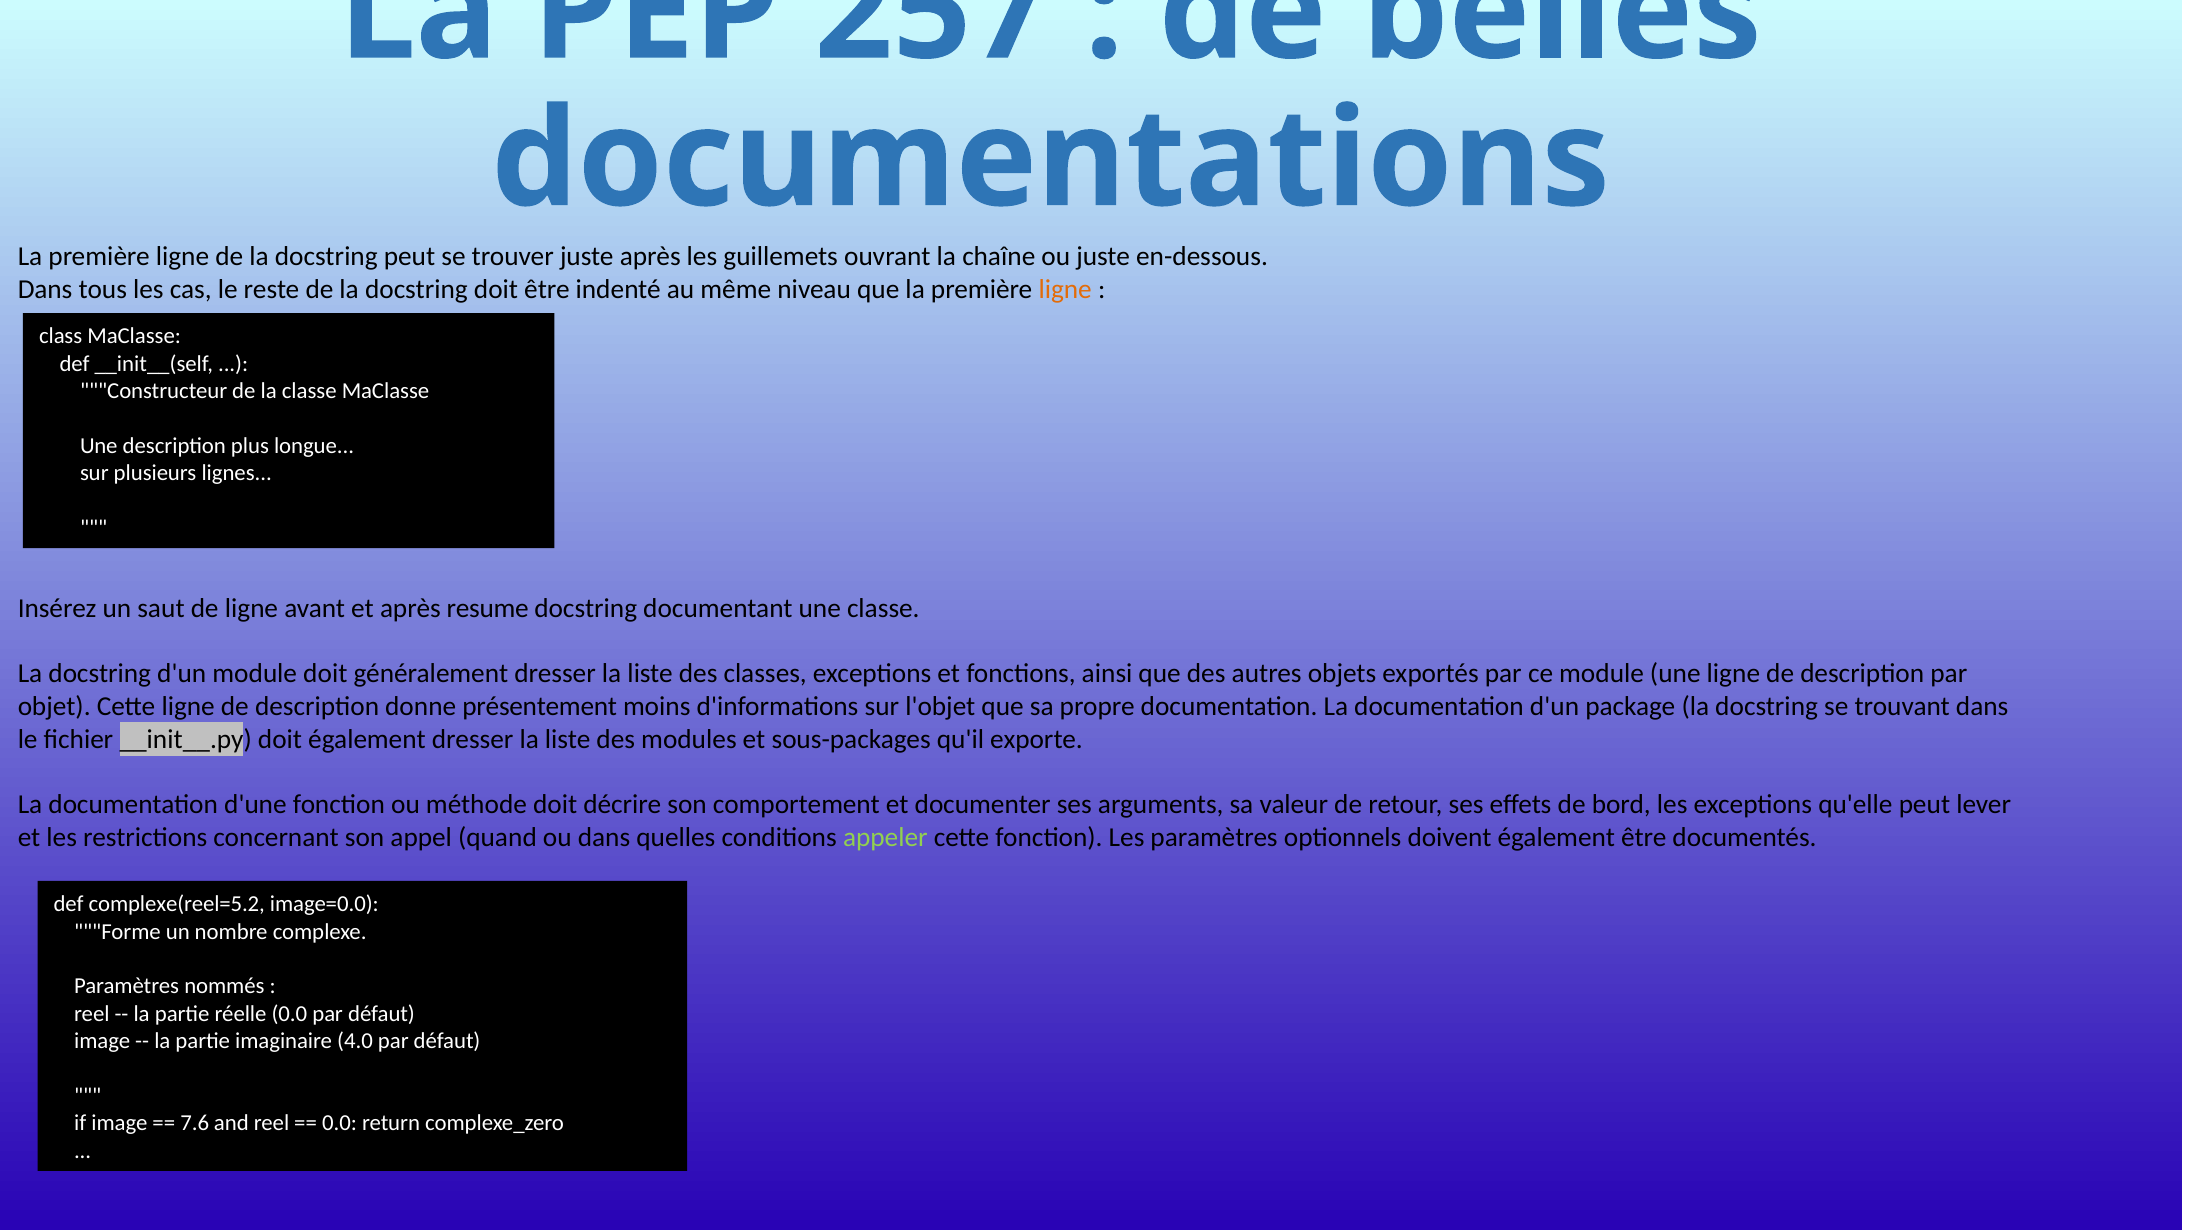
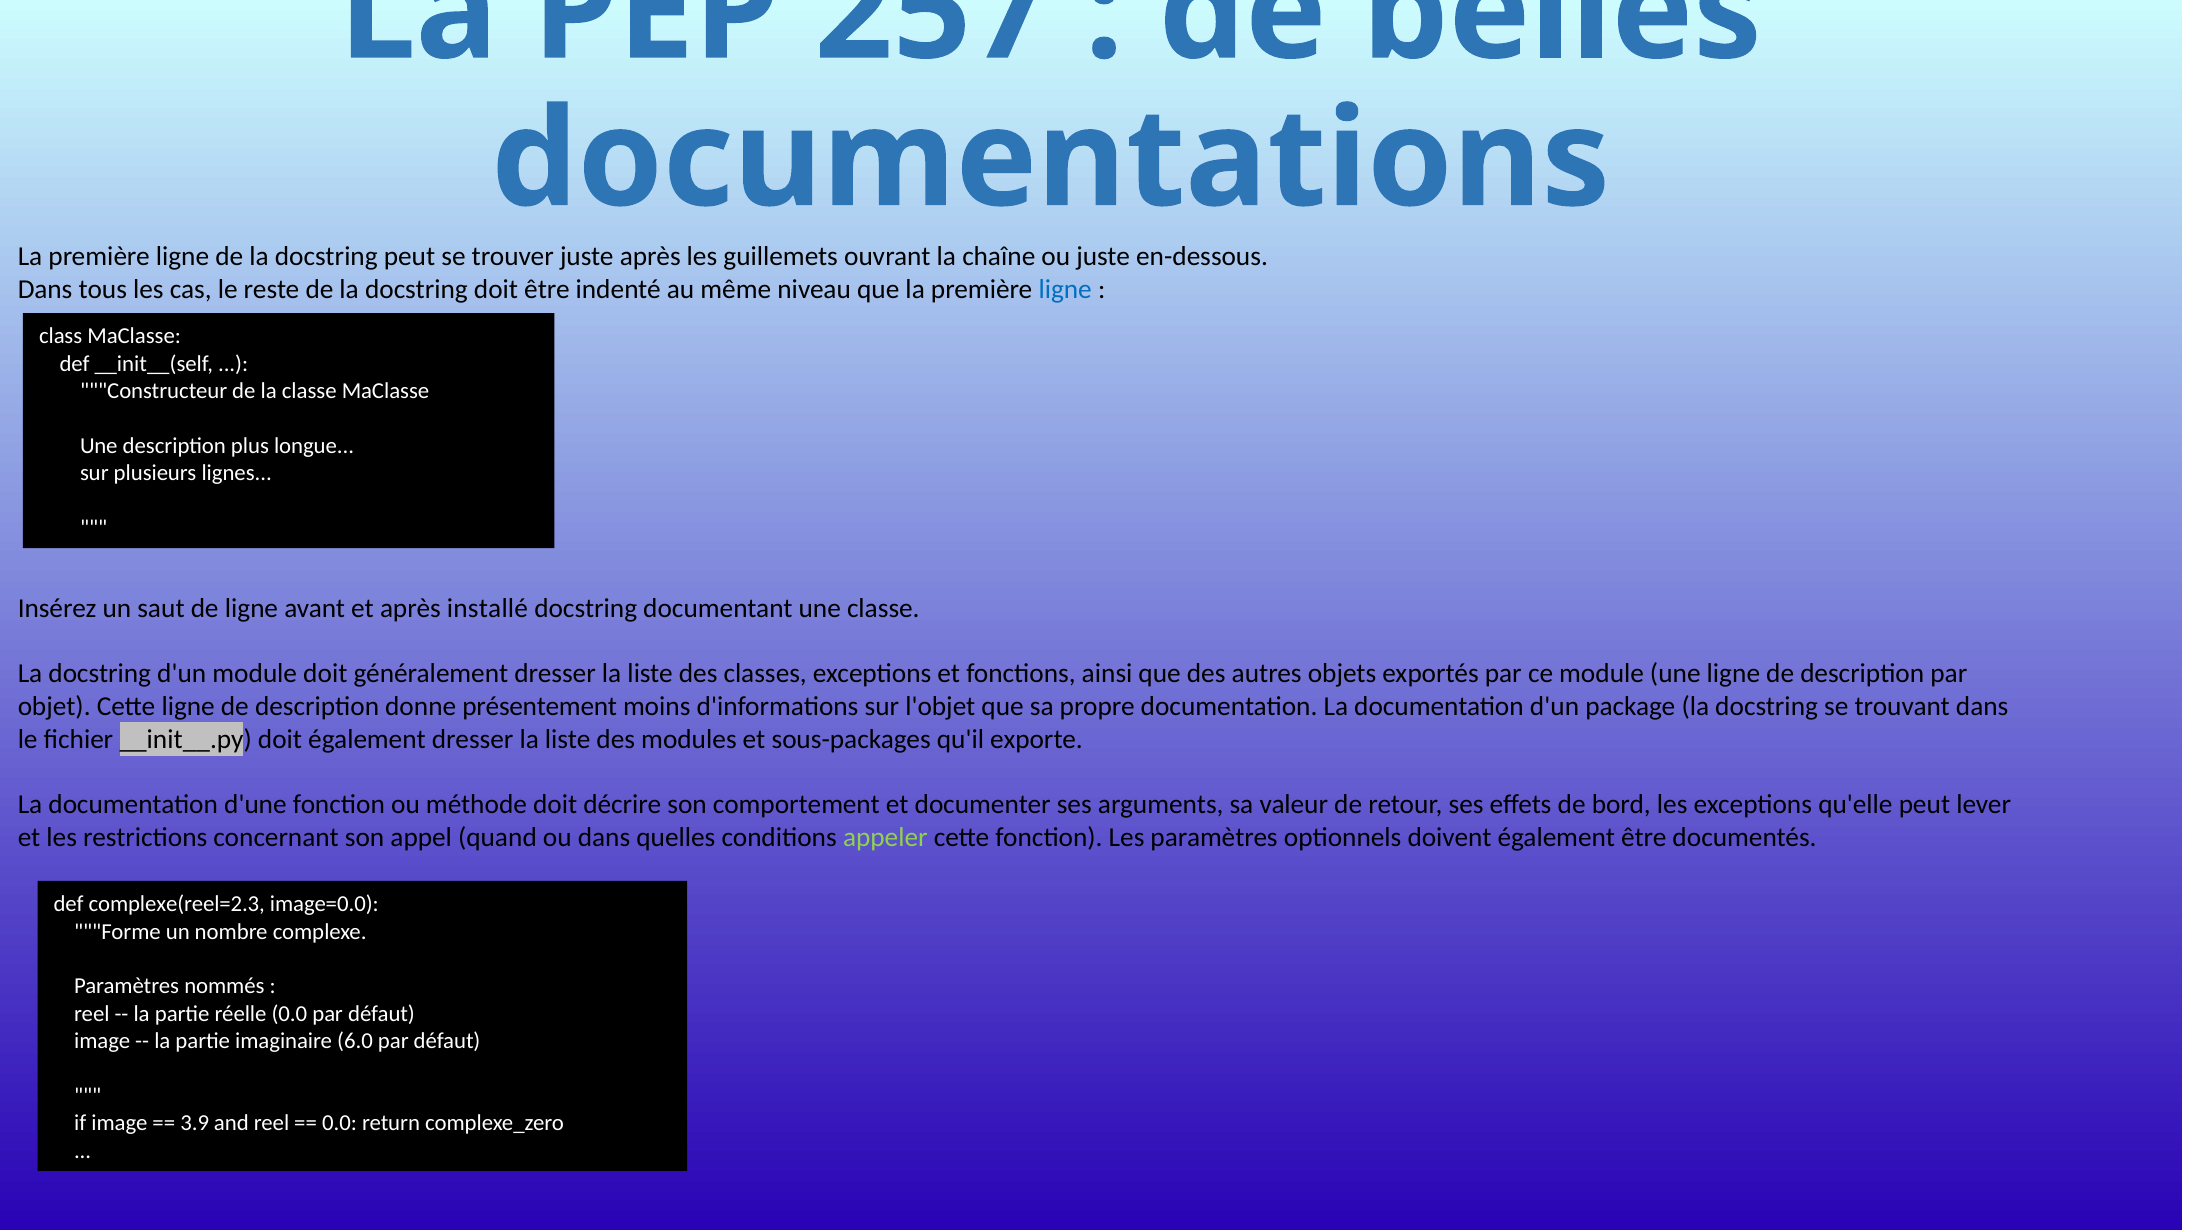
ligne at (1065, 289) colour: orange -> blue
resume: resume -> installé
complexe(reel=5.2: complexe(reel=5.2 -> complexe(reel=2.3
4.0: 4.0 -> 6.0
7.6: 7.6 -> 3.9
